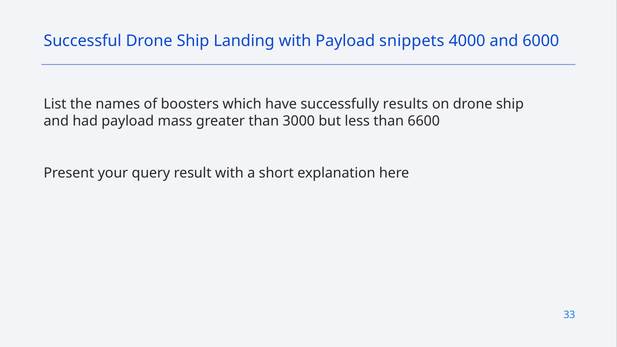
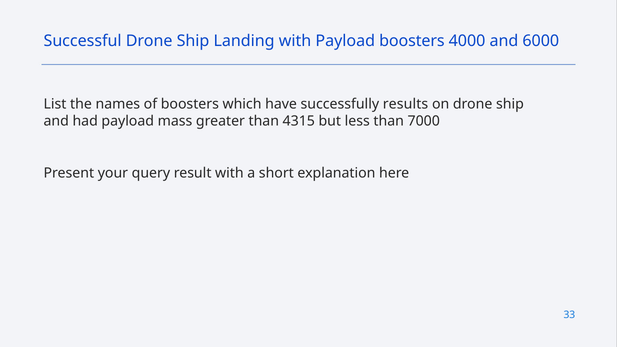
Payload snippets: snippets -> boosters
3000: 3000 -> 4315
6600: 6600 -> 7000
